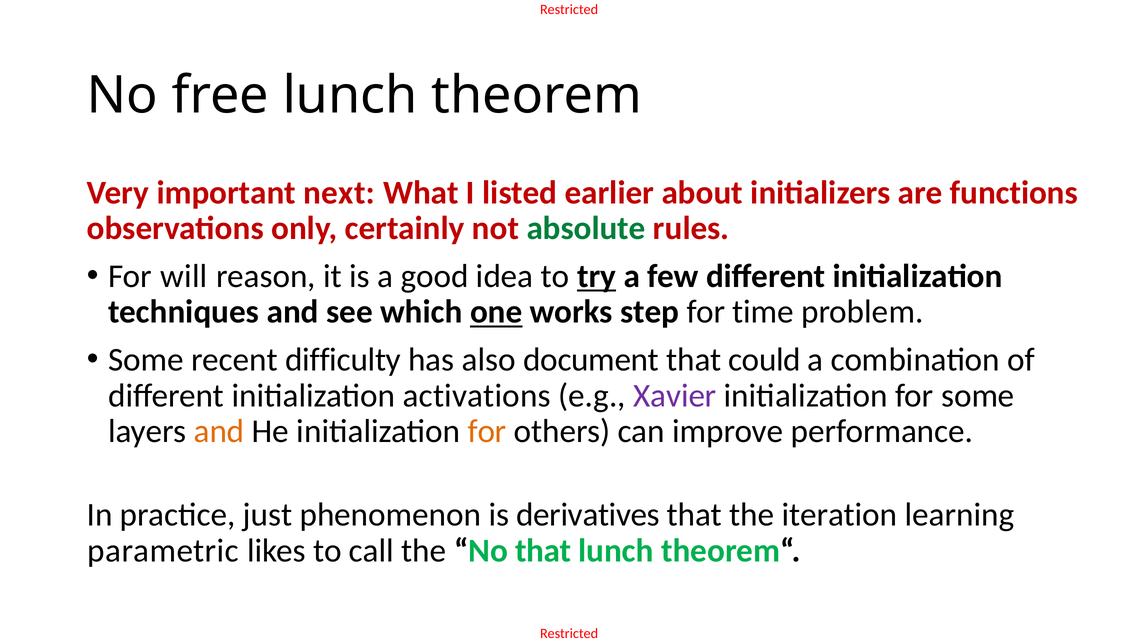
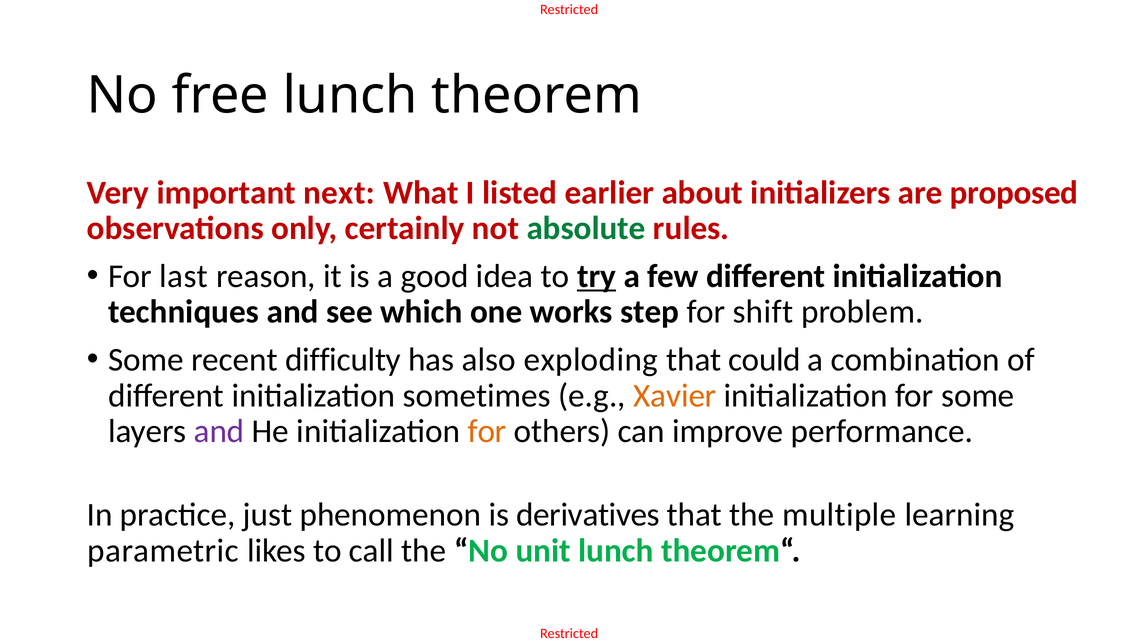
functions: functions -> proposed
will: will -> last
one underline: present -> none
time: time -> shift
document: document -> exploding
activations: activations -> sometimes
Xavier colour: purple -> orange
and at (219, 431) colour: orange -> purple
iteration: iteration -> multiple
No that: that -> unit
